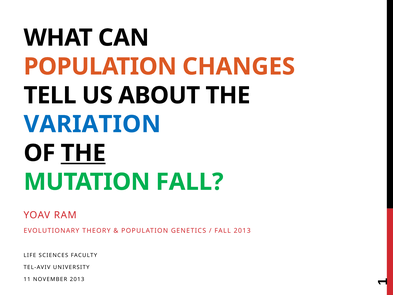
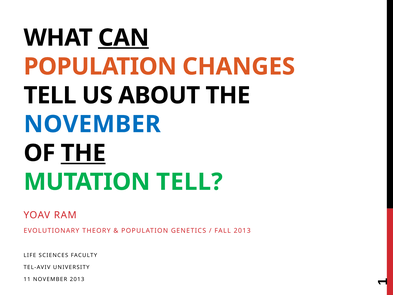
CAN underline: none -> present
VARIATION at (92, 124): VARIATION -> NOVEMBER
MUTATION FALL: FALL -> TELL
